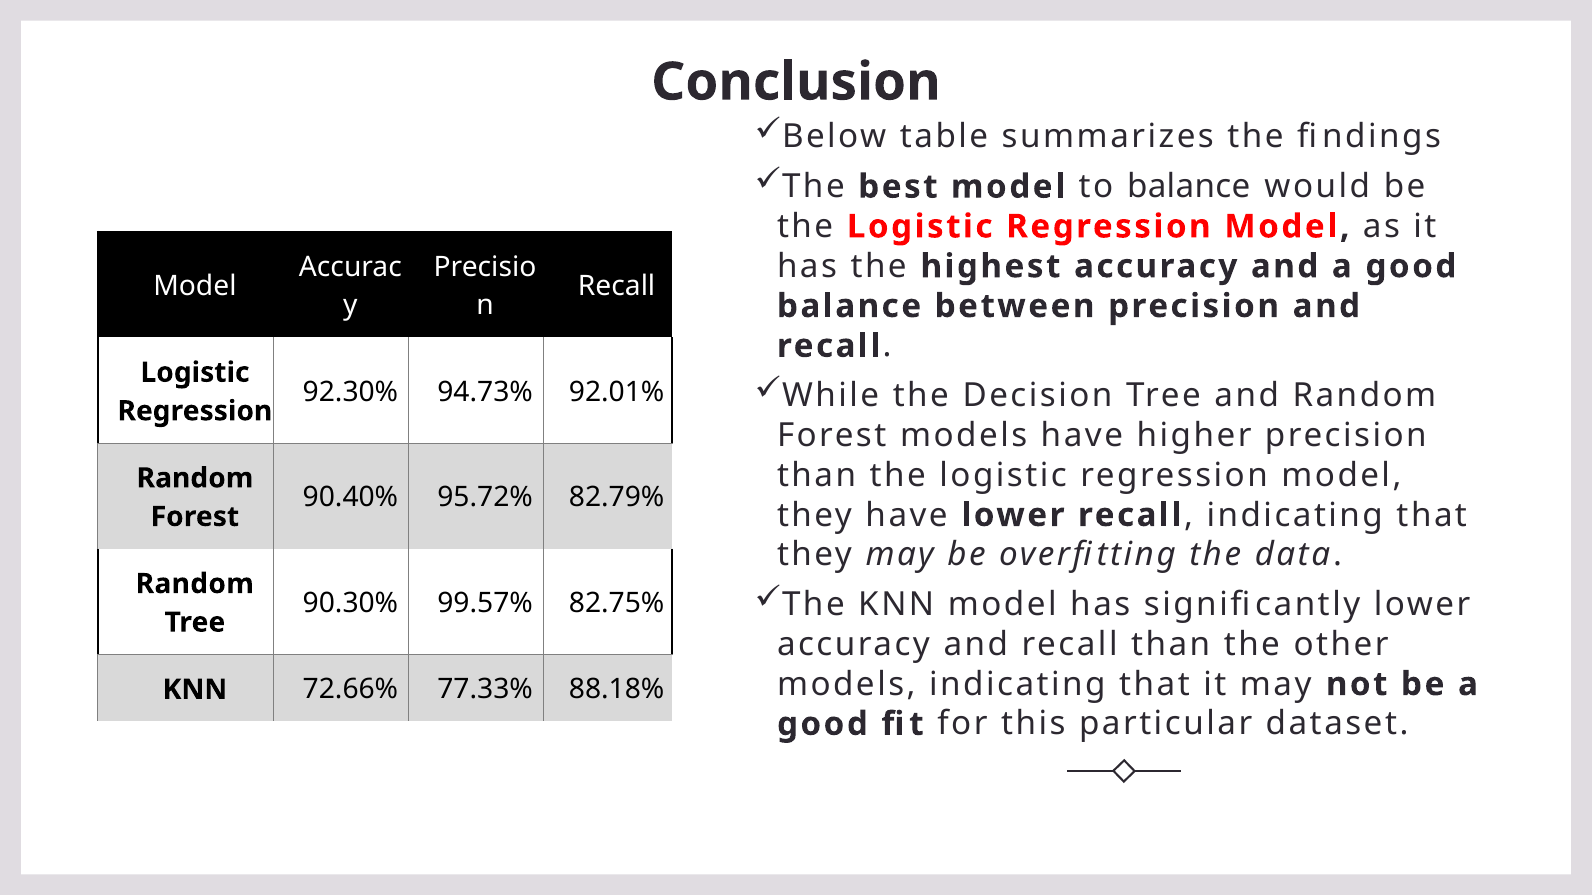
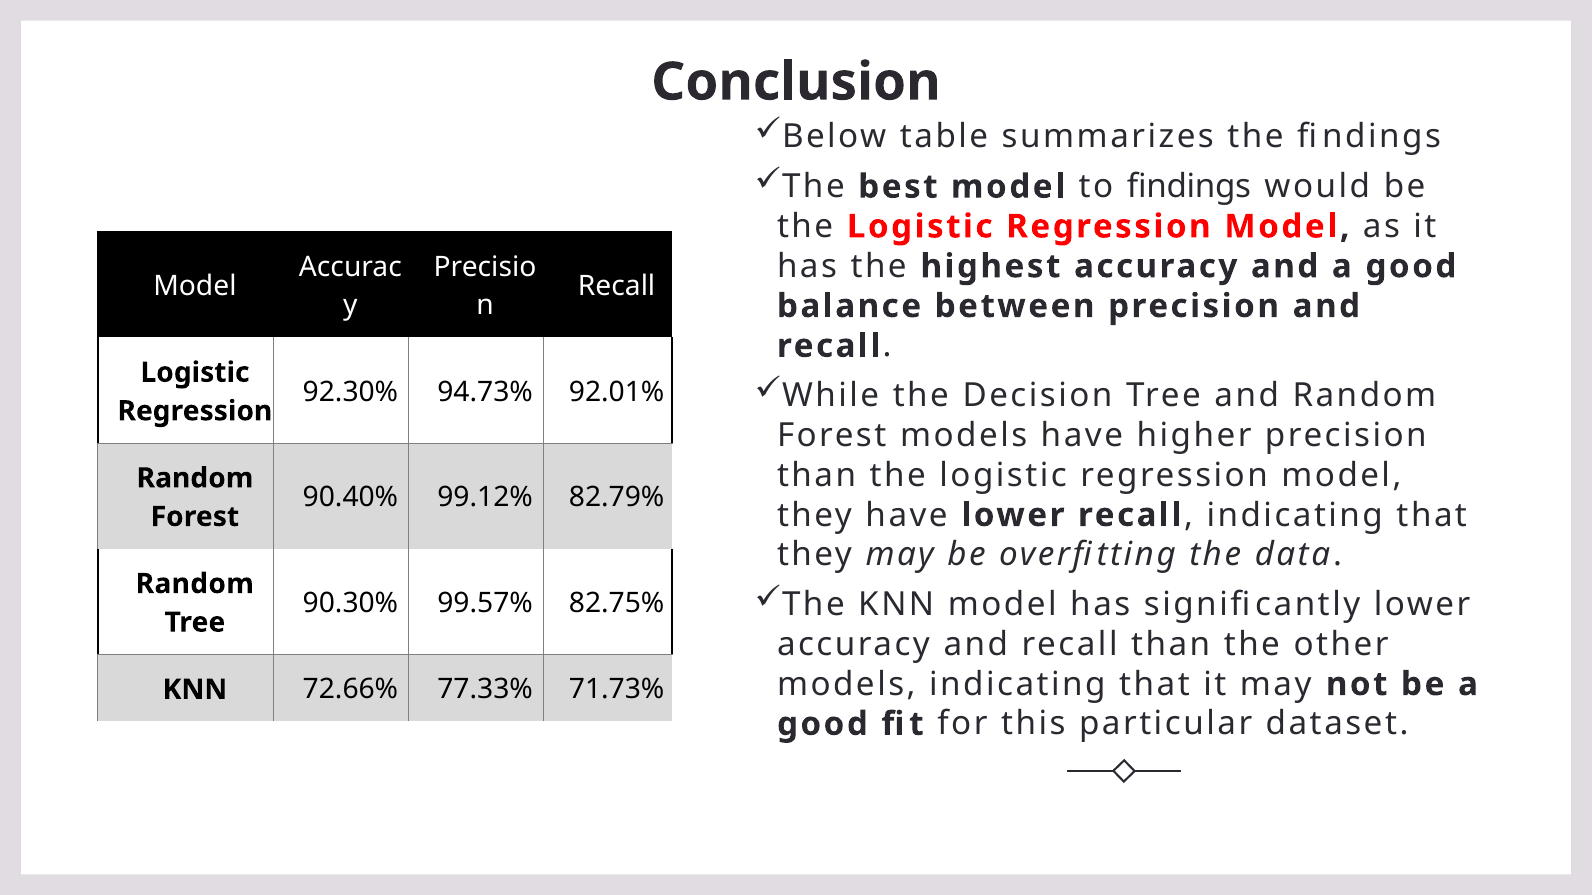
to balance: balance -> findings
95.72%: 95.72% -> 99.12%
88.18%: 88.18% -> 71.73%
